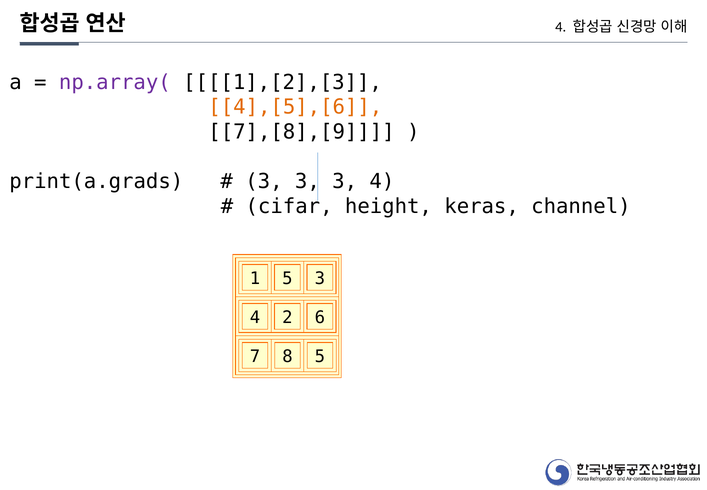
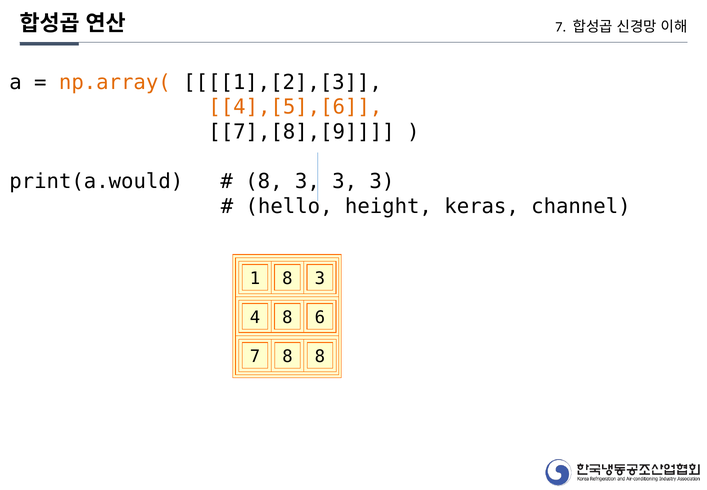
4 at (561, 27): 4 -> 7
np.array( colour: purple -> orange
print(a.grads: print(a.grads -> print(a.would
3 at (264, 181): 3 -> 8
3 3 4: 4 -> 3
cifar: cifar -> hello
1 5: 5 -> 8
4 2: 2 -> 8
8 5: 5 -> 8
